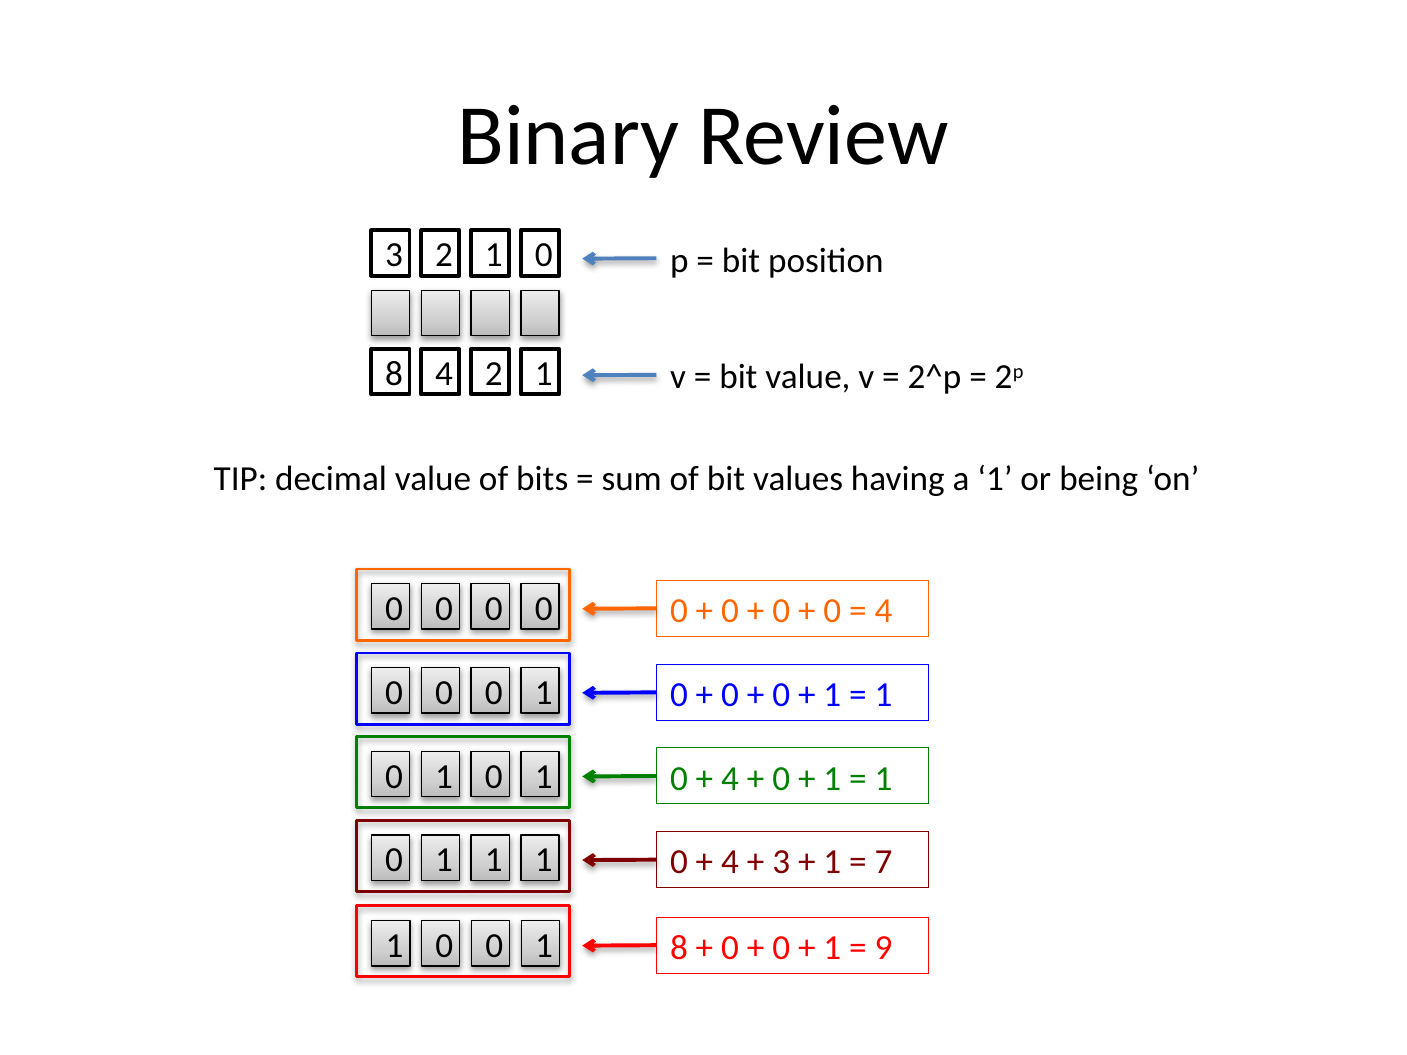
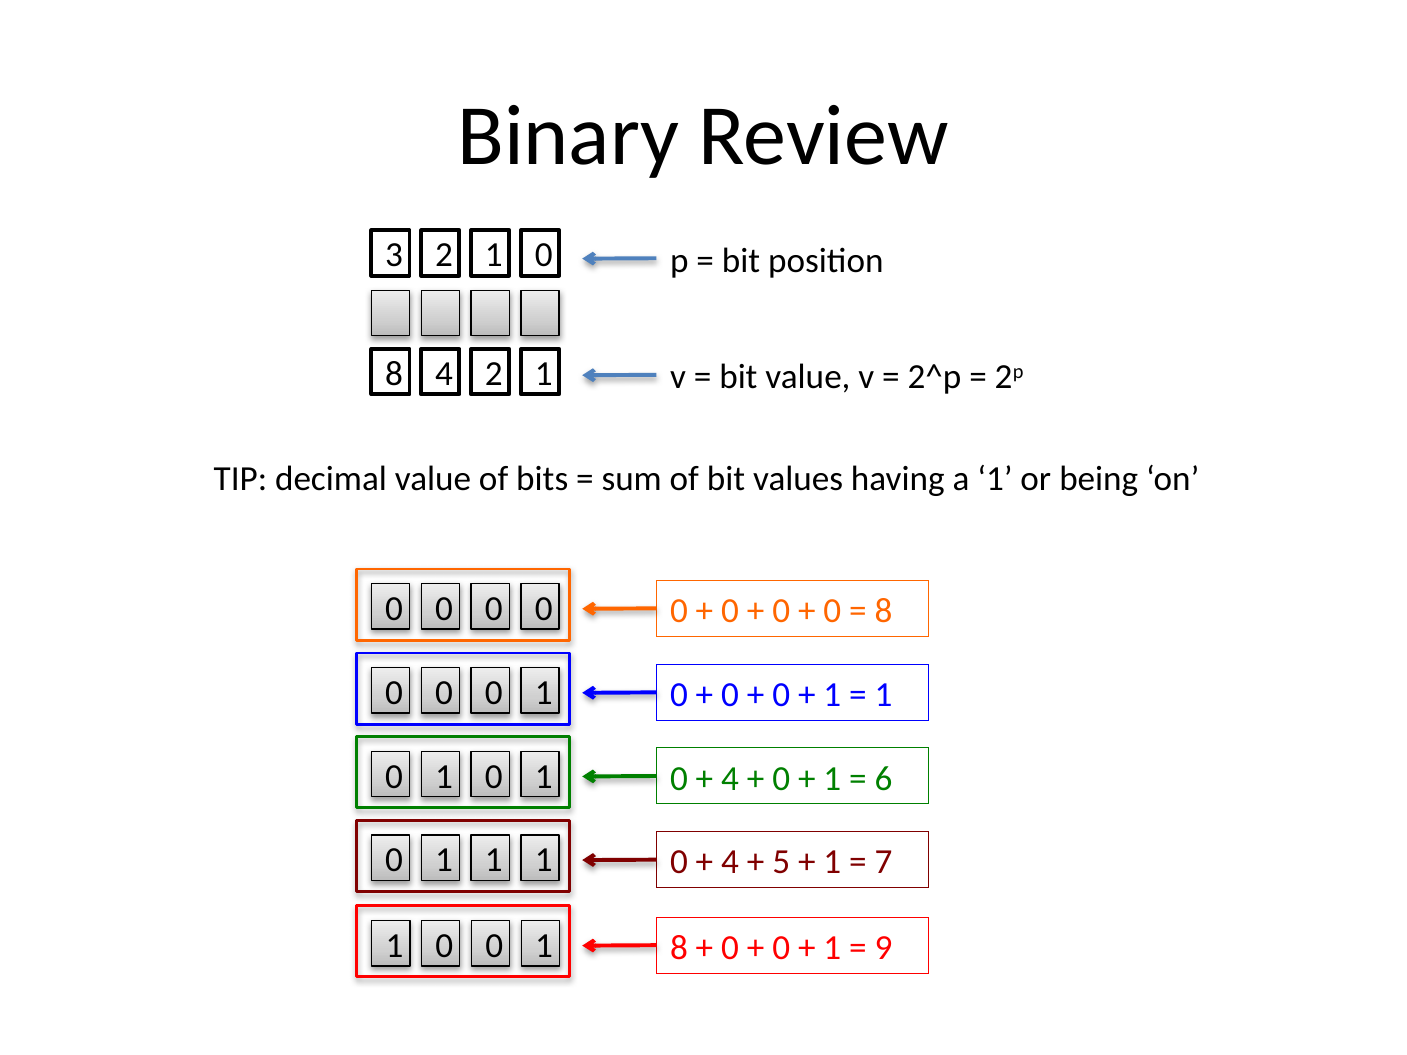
4 at (884, 611): 4 -> 8
1 at (884, 779): 1 -> 6
3 at (781, 862): 3 -> 5
